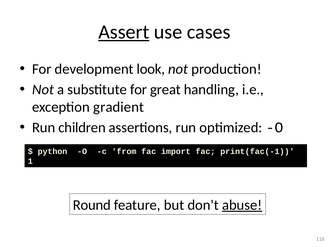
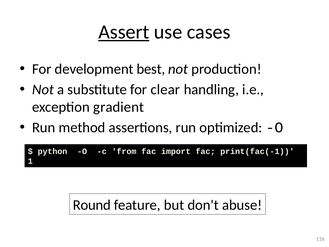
look: look -> best
great: great -> clear
children: children -> method
abuse underline: present -> none
